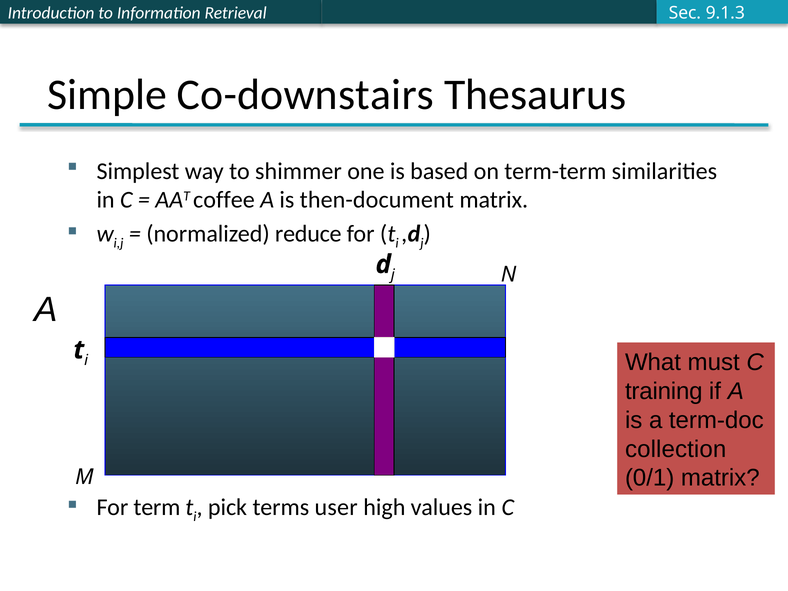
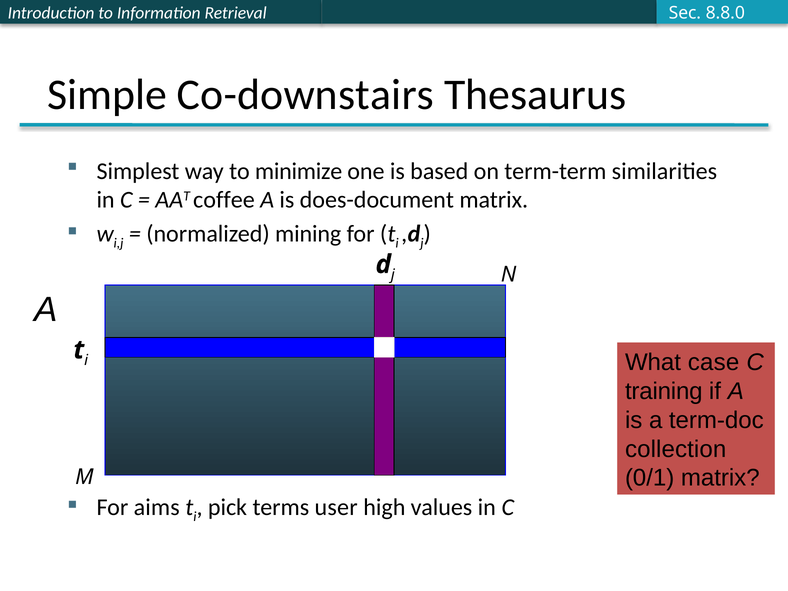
9.1.3: 9.1.3 -> 8.8.0
shimmer: shimmer -> minimize
then-document: then-document -> does-document
reduce: reduce -> mining
must: must -> case
term: term -> aims
